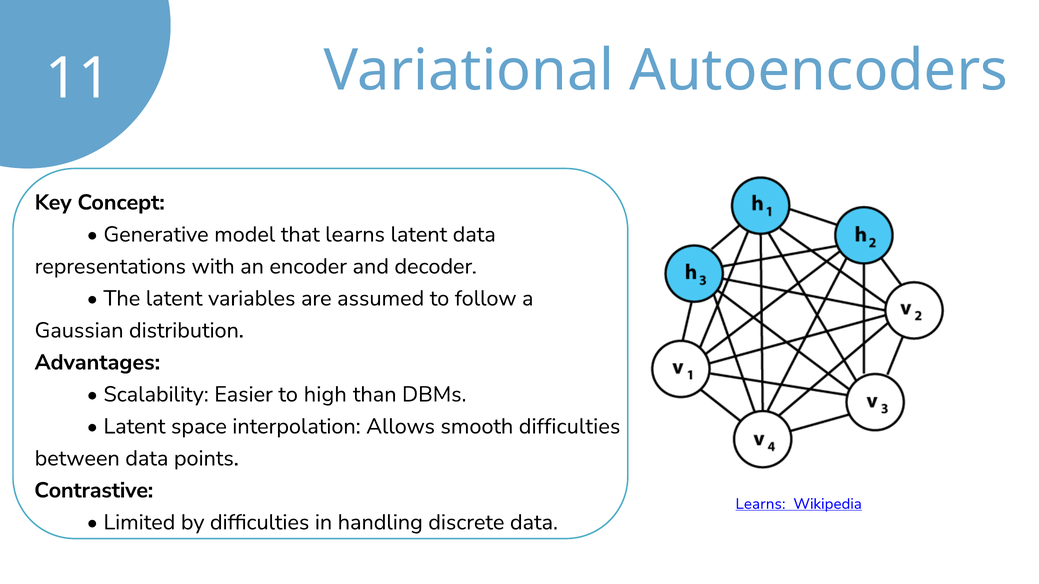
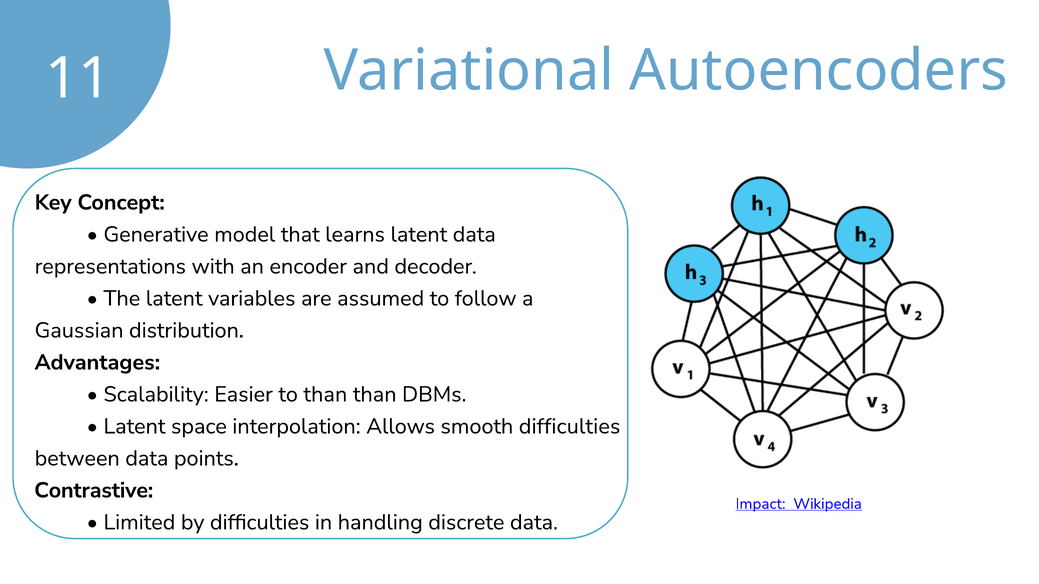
to high: high -> than
Learns at (760, 504): Learns -> Impact
